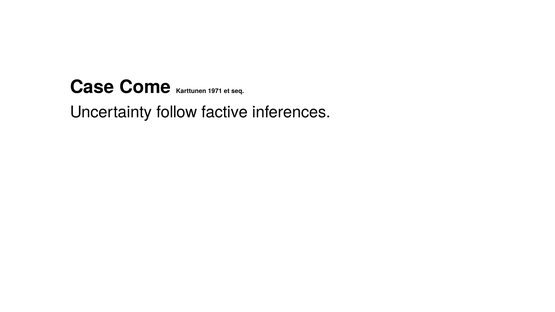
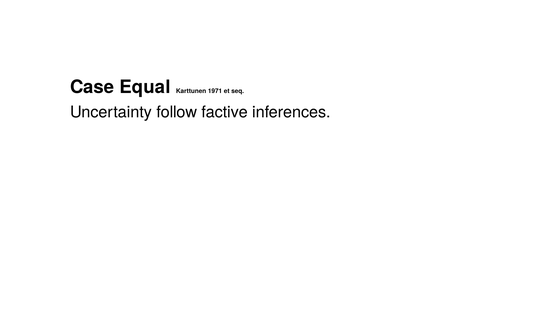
Come: Come -> Equal
